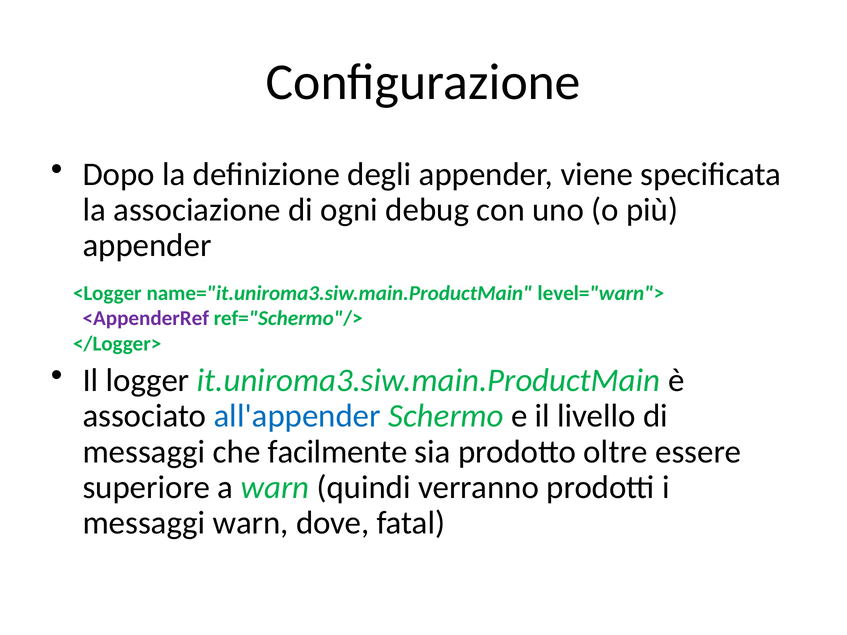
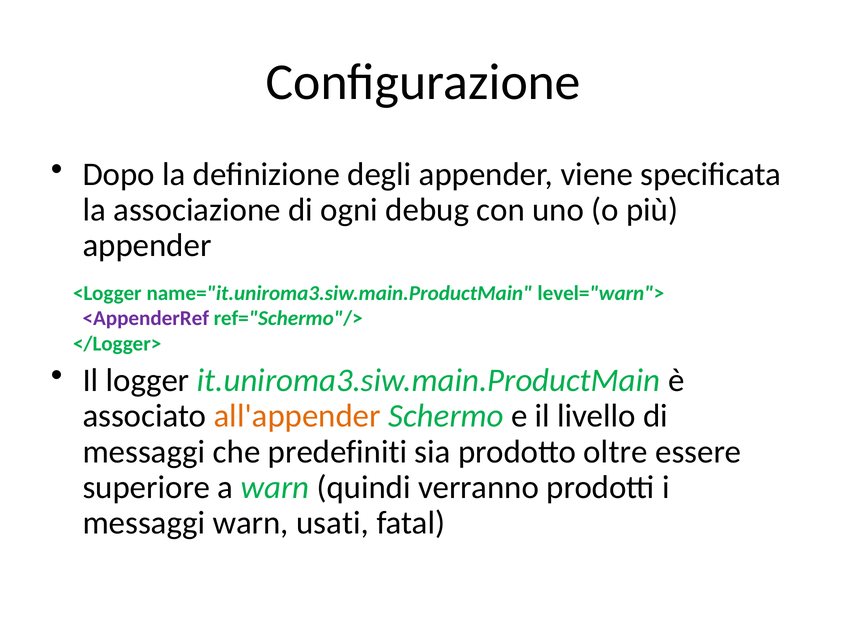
all'appender colour: blue -> orange
facilmente: facilmente -> predefiniti
dove: dove -> usati
